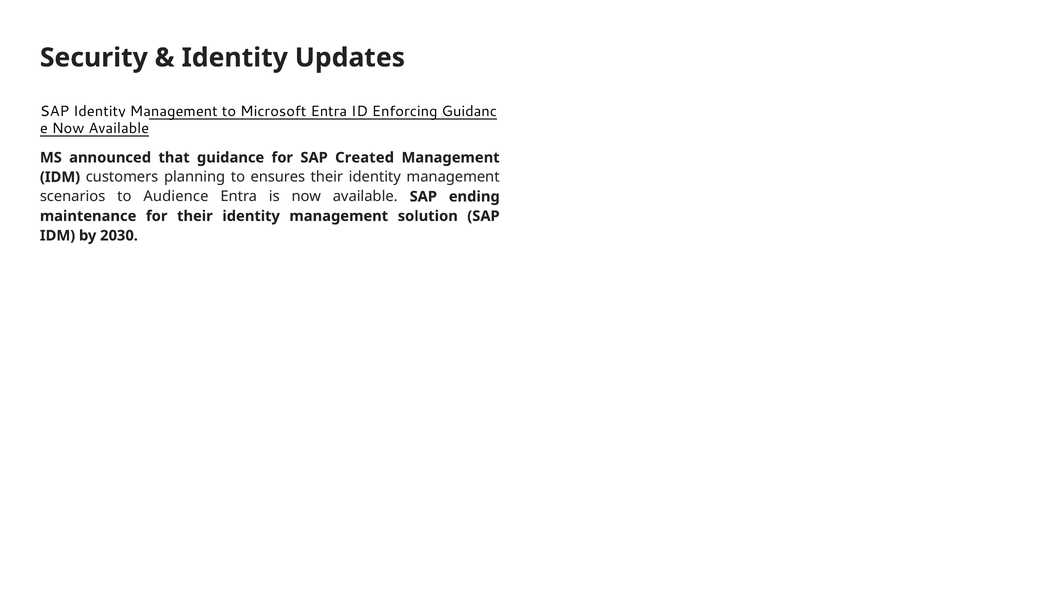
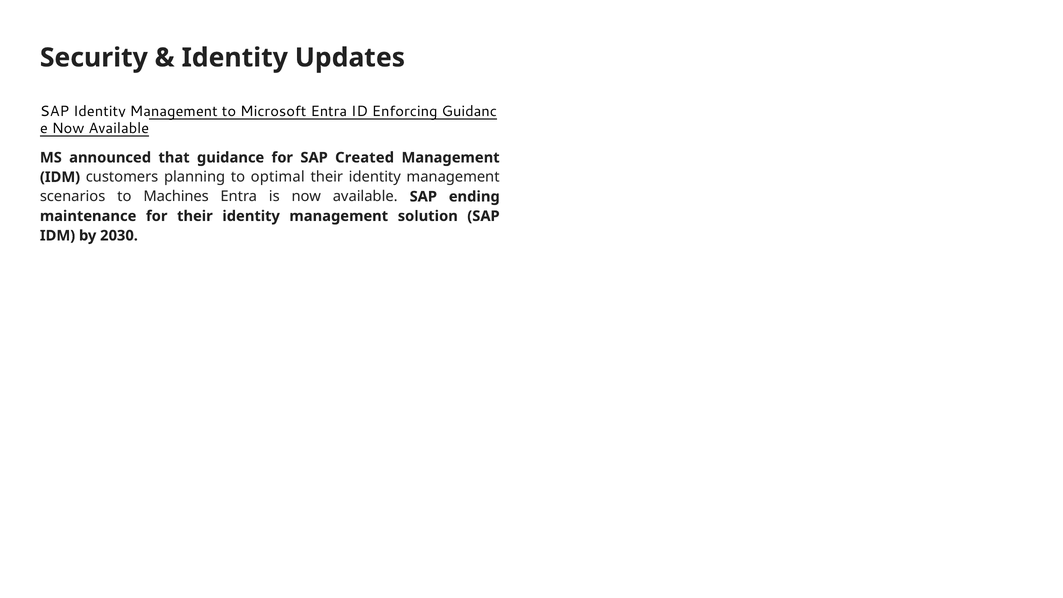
ensures: ensures -> optimal
Audience: Audience -> Machines
